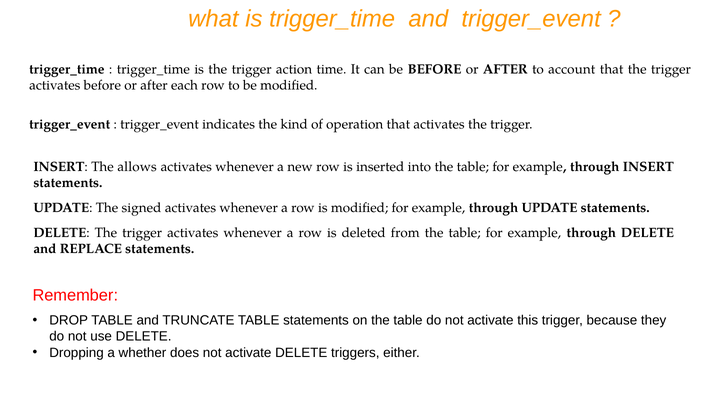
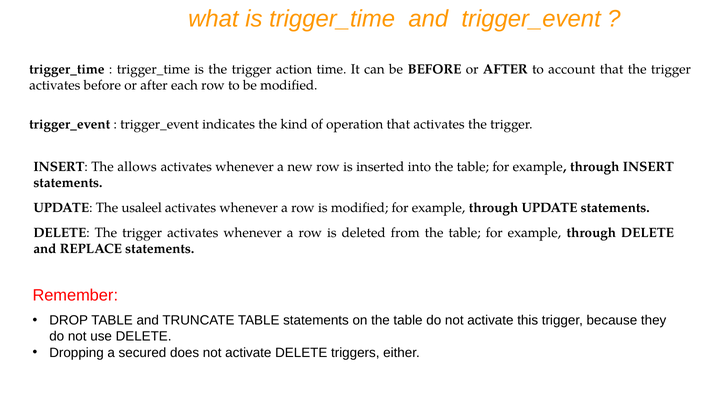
signed: signed -> usaleel
whether: whether -> secured
